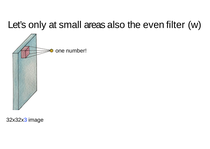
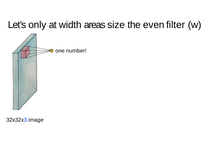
small: small -> width
also: also -> size
